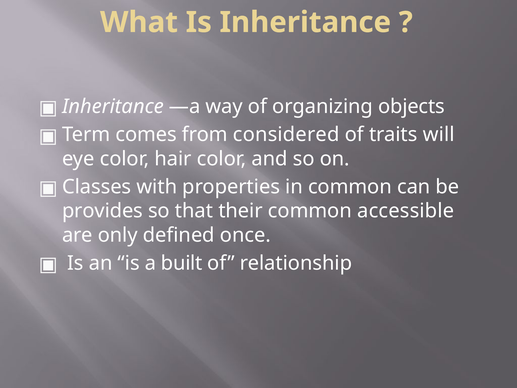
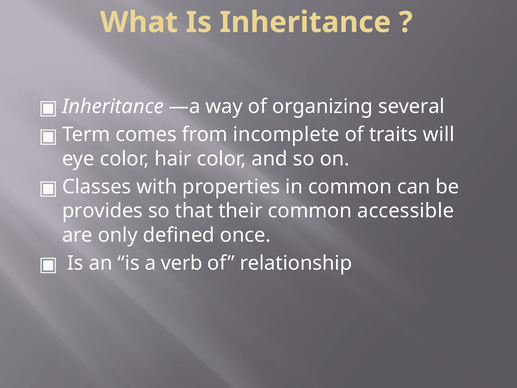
objects: objects -> several
considered: considered -> incomplete
built: built -> verb
